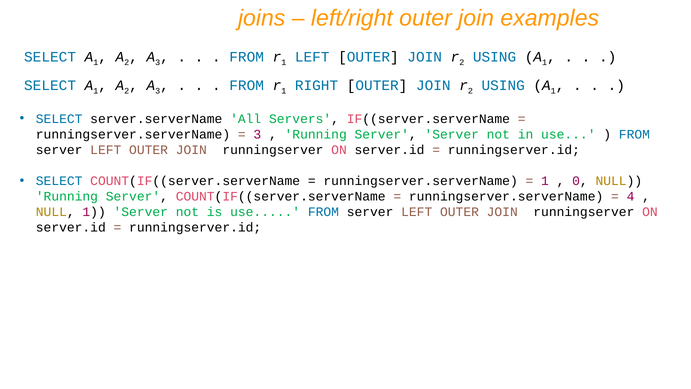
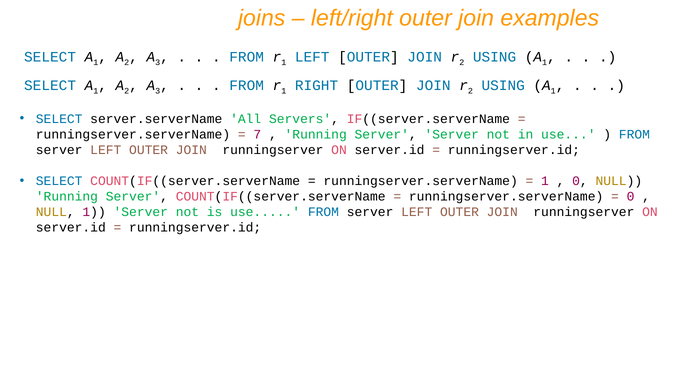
3 at (257, 134): 3 -> 7
4 at (631, 196): 4 -> 0
